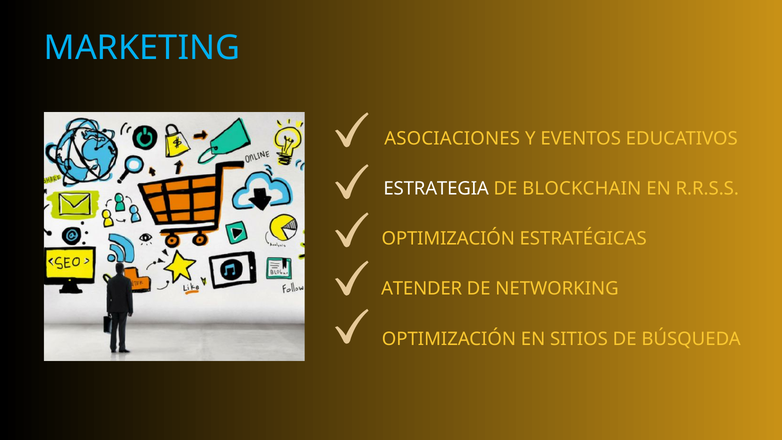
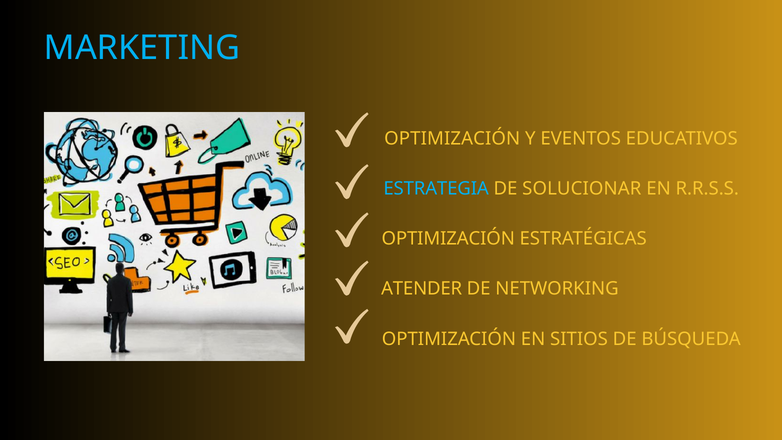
ASOCIACIONES at (452, 139): ASOCIACIONES -> OPTIMIZACIÓN
ESTRATEGIA colour: white -> light blue
BLOCKCHAIN: BLOCKCHAIN -> SOLUCIONAR
